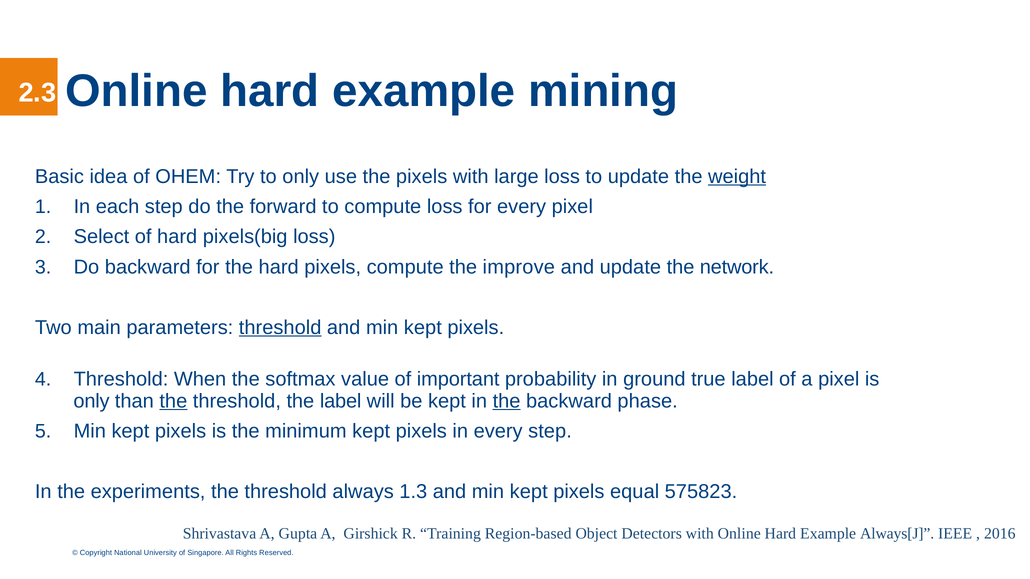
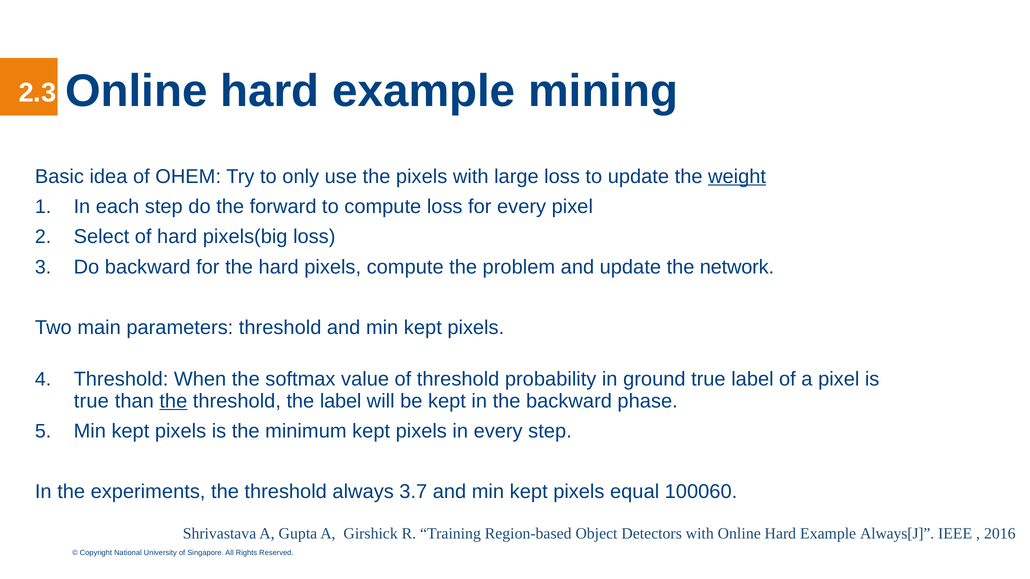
improve: improve -> problem
threshold at (280, 328) underline: present -> none
of important: important -> threshold
only at (92, 401): only -> true
the at (507, 401) underline: present -> none
1.3: 1.3 -> 3.7
575823: 575823 -> 100060
